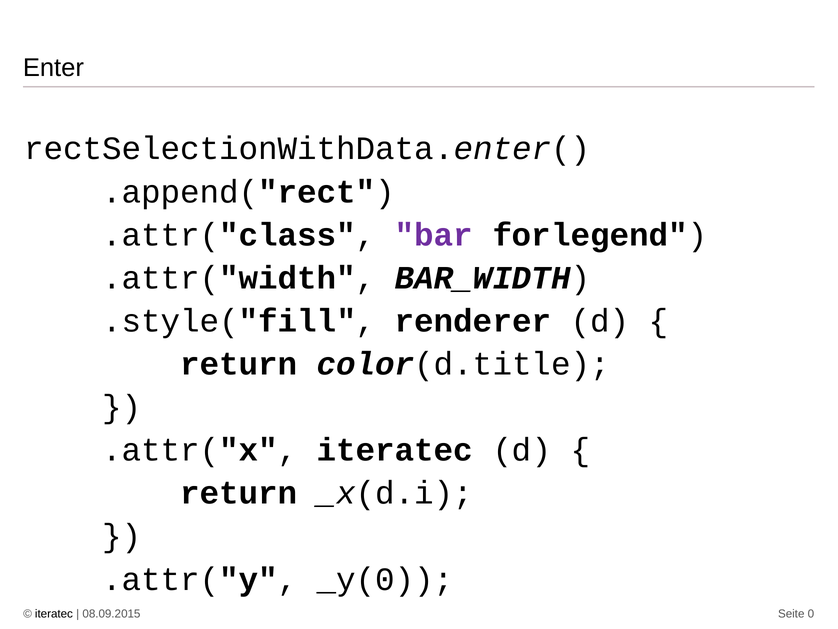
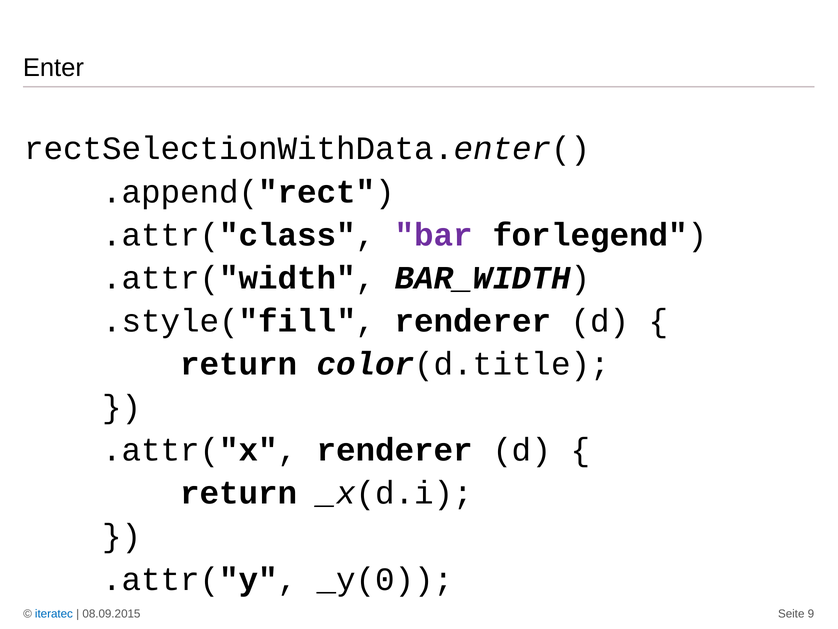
.attr("x iteratec: iteratec -> renderer
iteratec at (54, 613) colour: black -> blue
0: 0 -> 9
